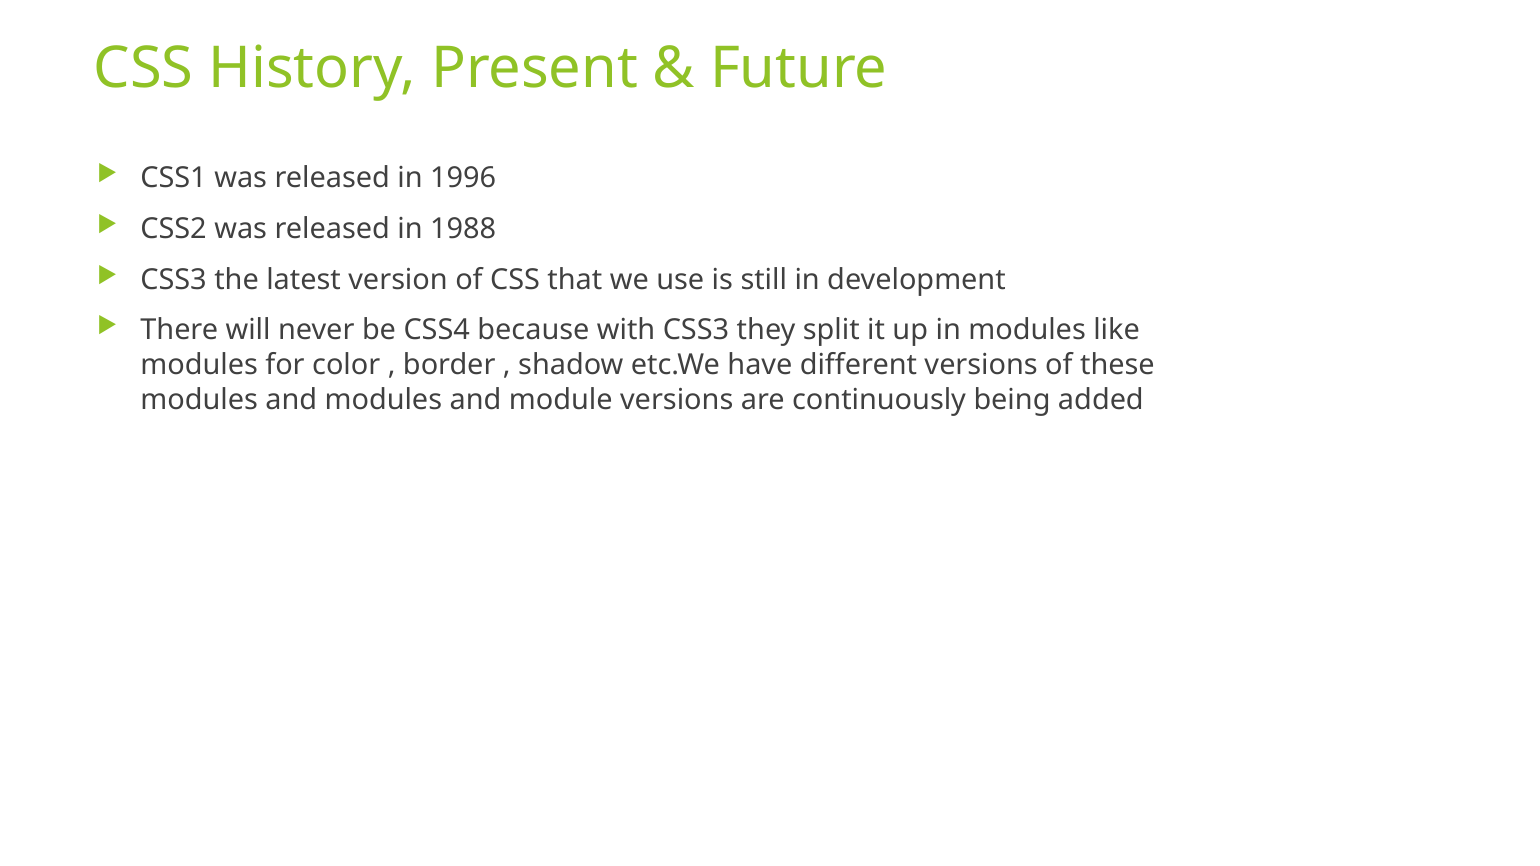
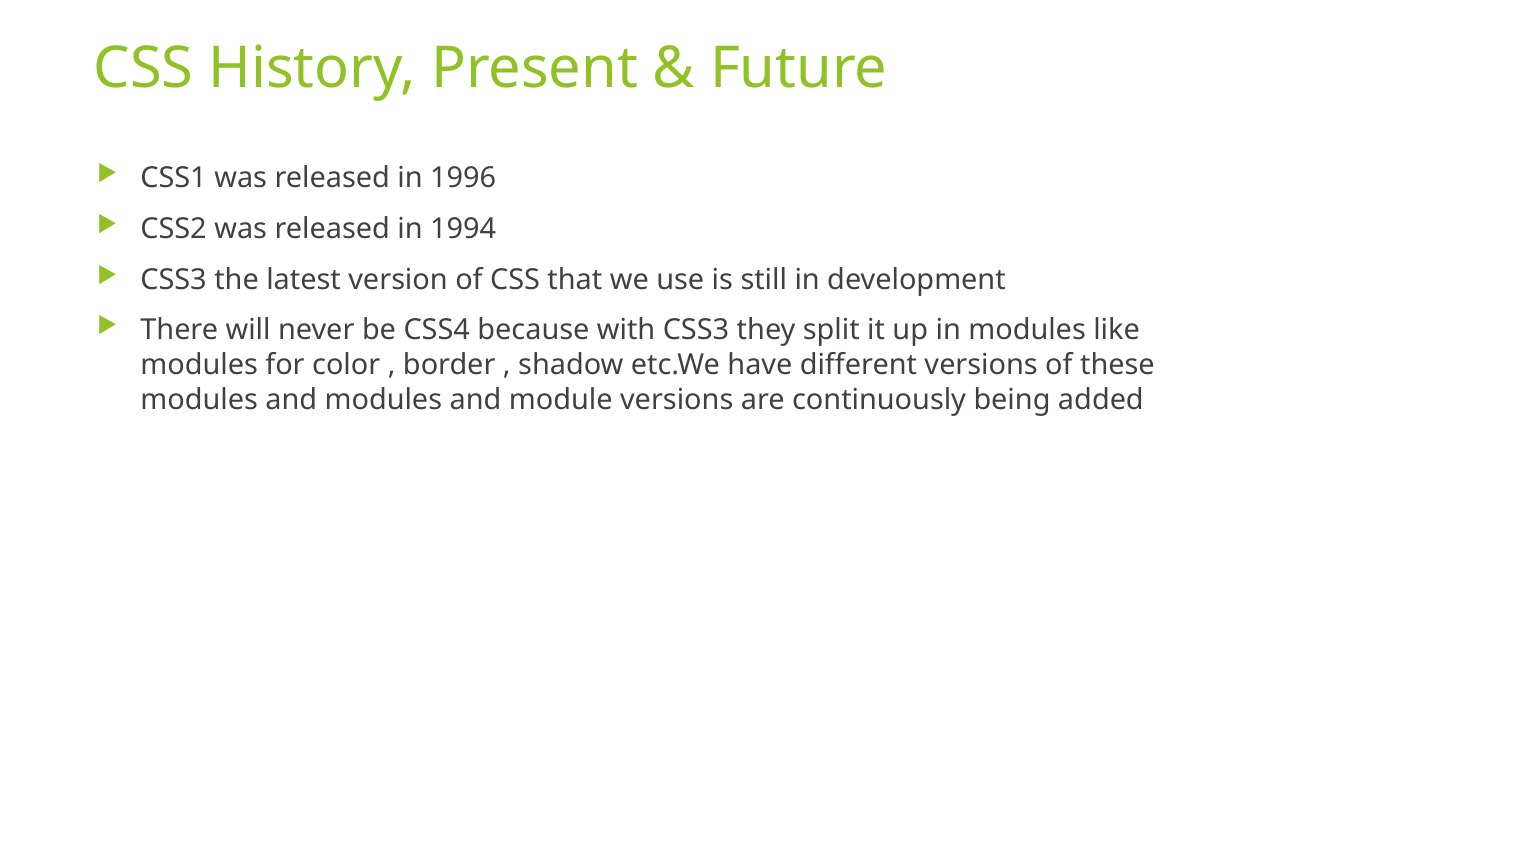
1988: 1988 -> 1994
